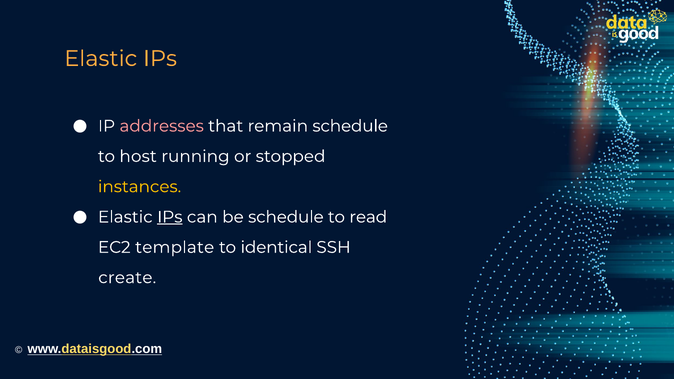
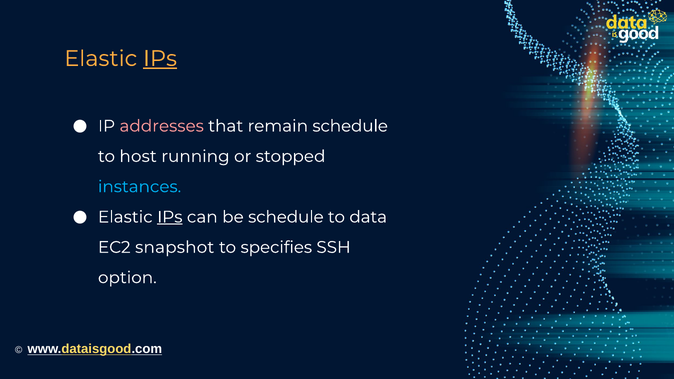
IPs at (160, 59) underline: none -> present
instances colour: yellow -> light blue
read: read -> data
template: template -> snapshot
identical: identical -> specifies
create: create -> option
